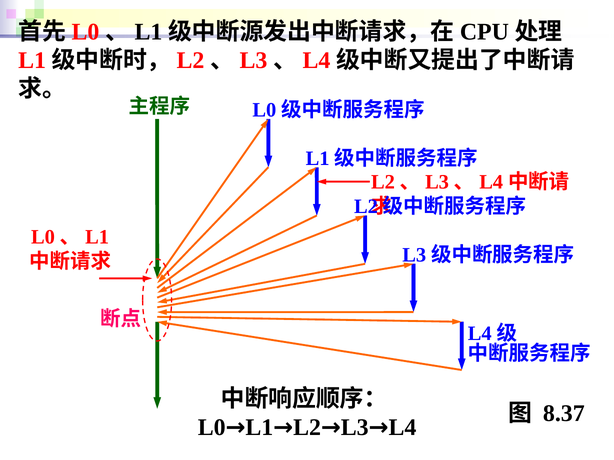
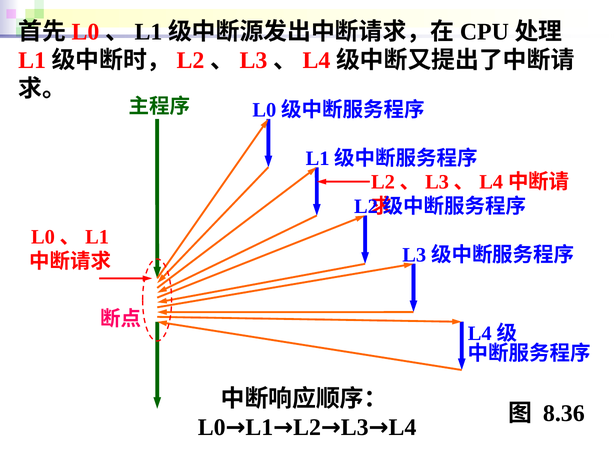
8.37: 8.37 -> 8.36
